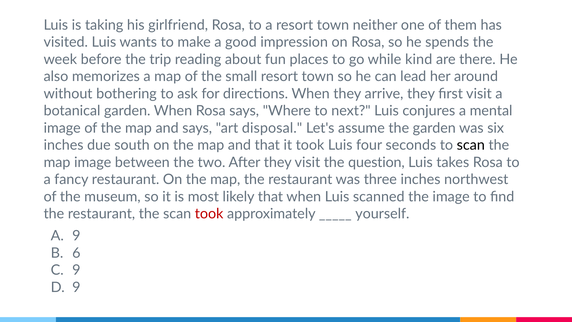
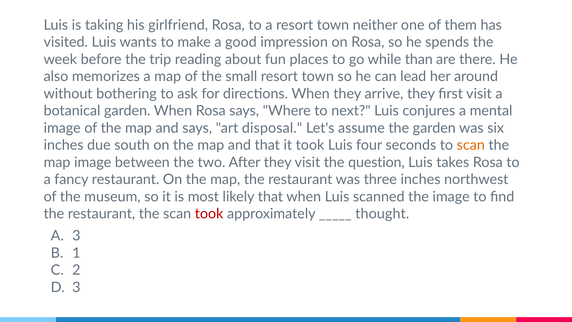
kind: kind -> than
scan at (471, 145) colour: black -> orange
yourself: yourself -> thought
A 9: 9 -> 3
6: 6 -> 1
9 at (76, 270): 9 -> 2
9 at (76, 287): 9 -> 3
